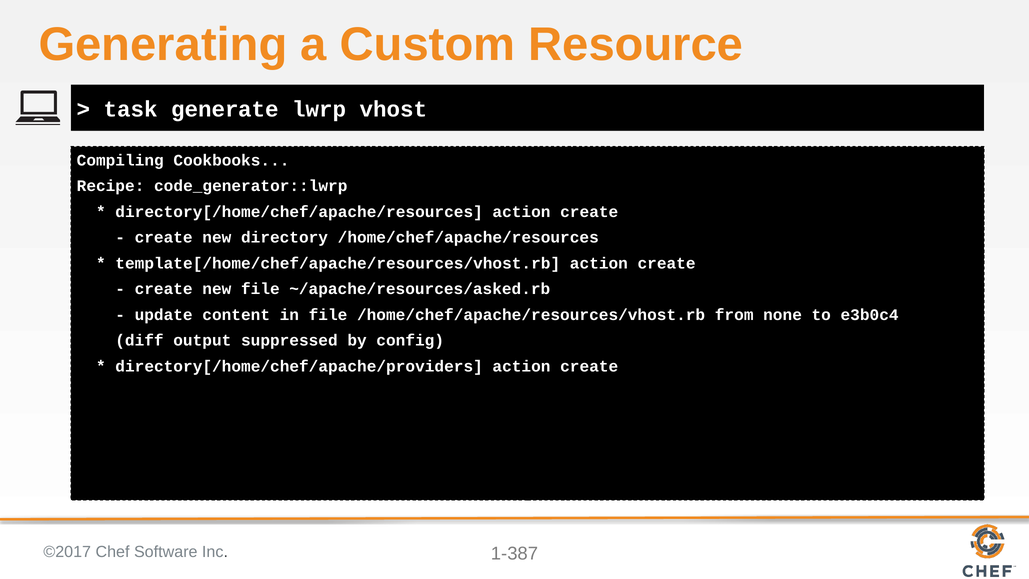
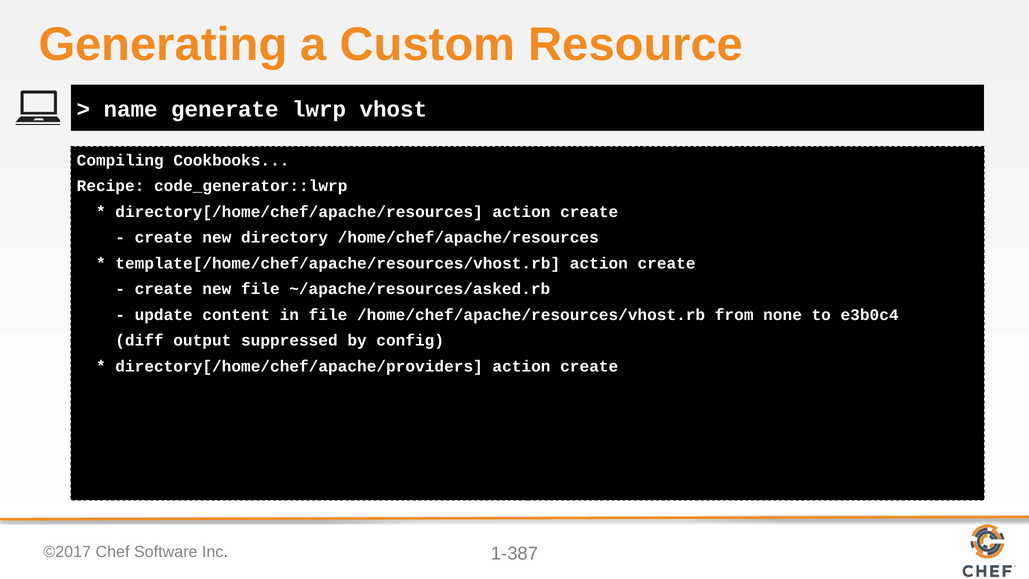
task: task -> name
